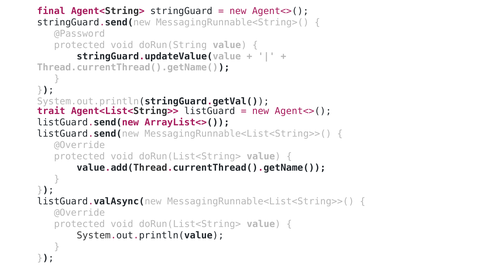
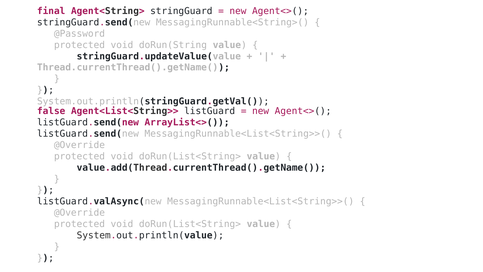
trait: trait -> false
